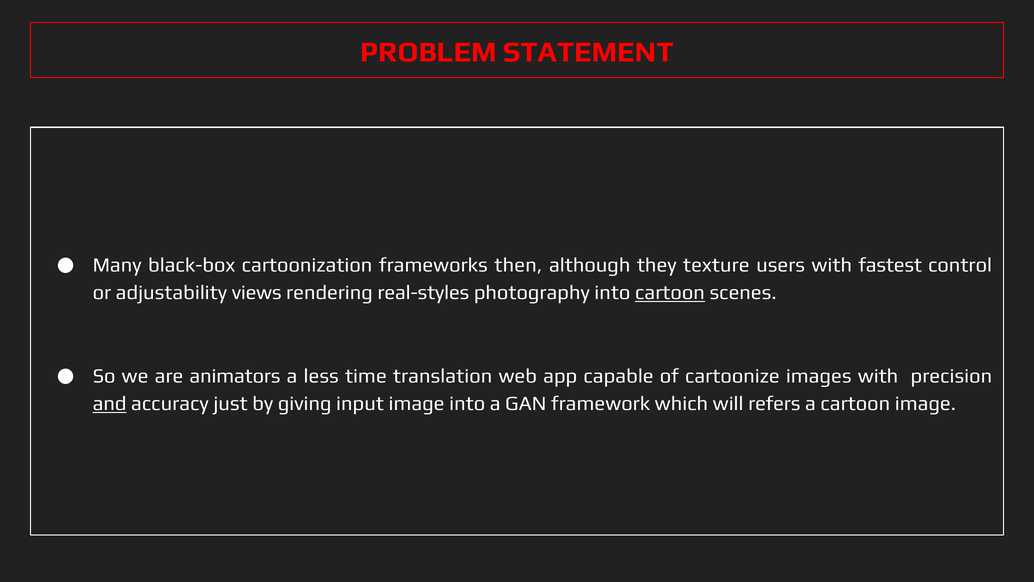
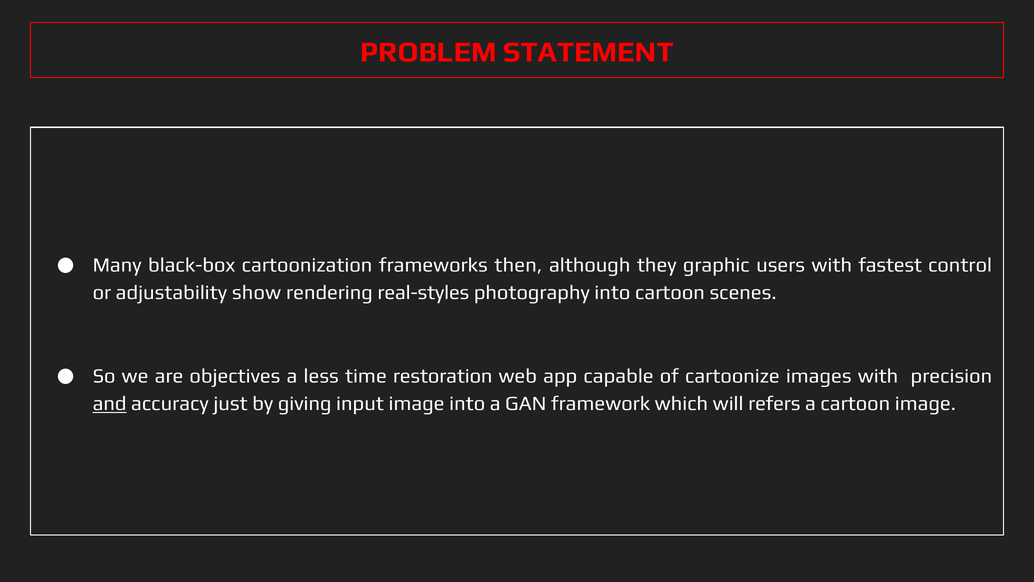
texture: texture -> graphic
views: views -> show
cartoon at (670, 293) underline: present -> none
animators: animators -> objectives
translation: translation -> restoration
